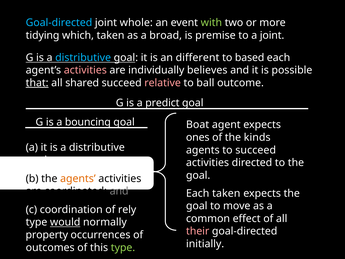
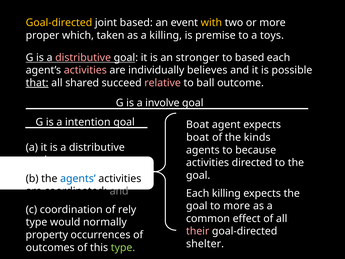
Goal-directed at (59, 23) colour: light blue -> yellow
joint whole: whole -> based
with colour: light green -> yellow
tidying: tidying -> proper
a broad: broad -> killing
a joint: joint -> toys
distributive at (83, 57) colour: light blue -> pink
different: different -> stronger
predict: predict -> involve
bouncing: bouncing -> intention
ones at (198, 137): ones -> boat
to succeed: succeed -> because
agents at (78, 178) colour: orange -> blue
Each taken: taken -> killing
to move: move -> more
would underline: present -> none
initially: initially -> shelter
